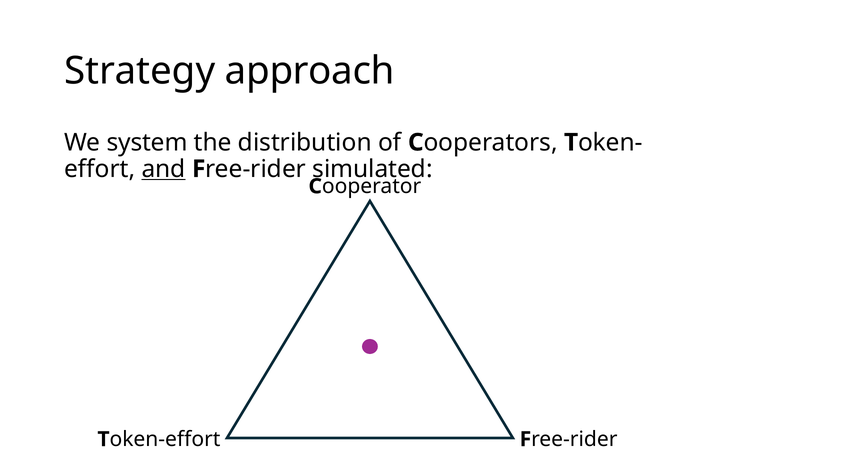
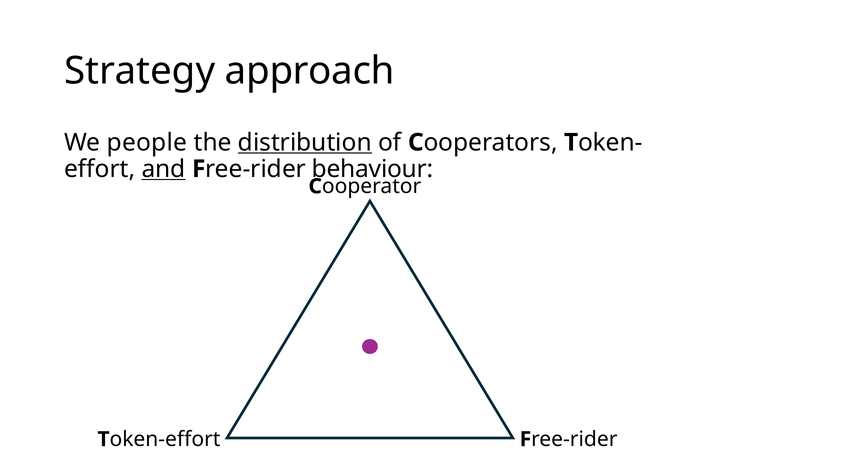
system: system -> people
distribution underline: none -> present
simulated: simulated -> behaviour
